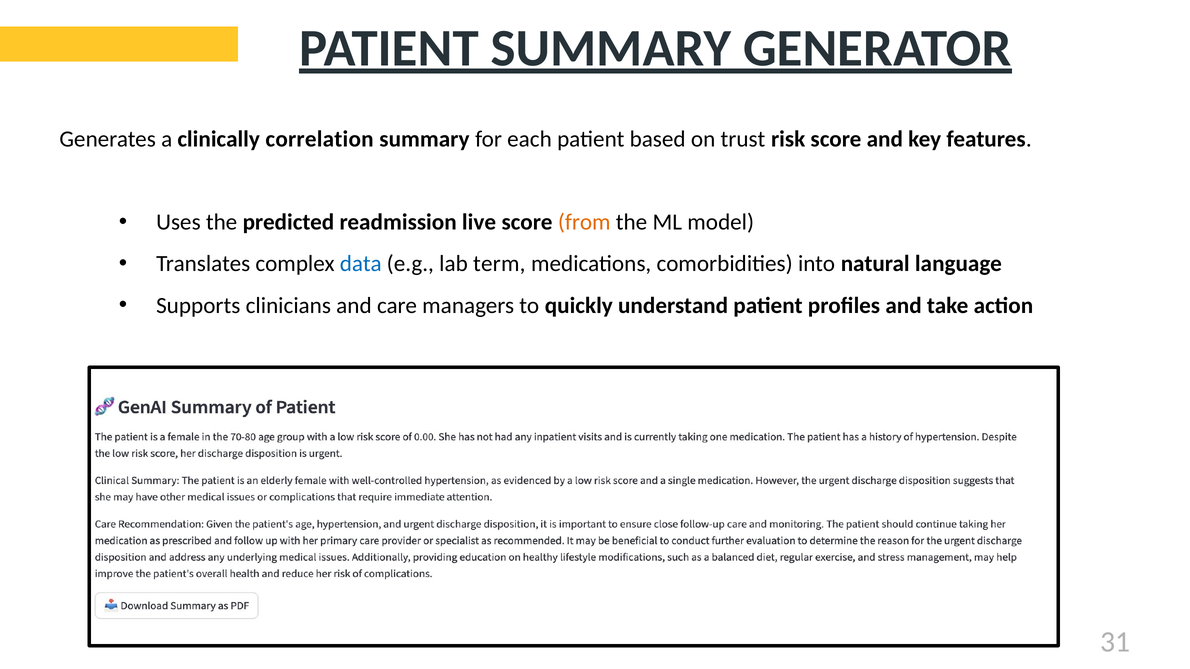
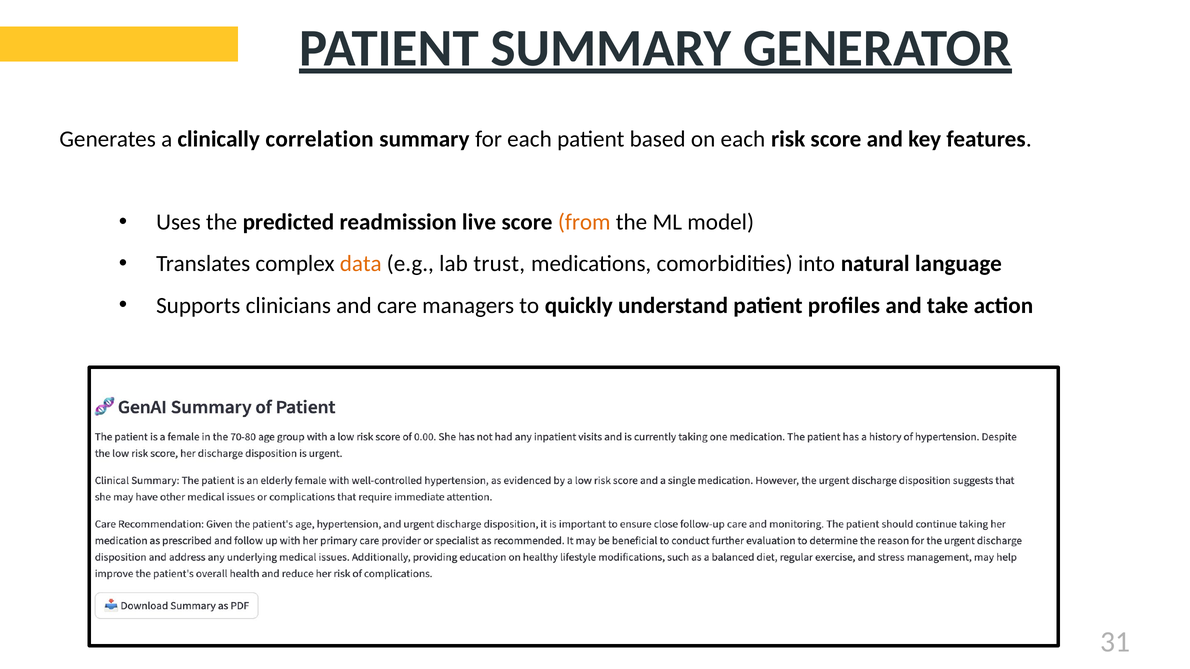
on trust: trust -> each
data colour: blue -> orange
term: term -> trust
